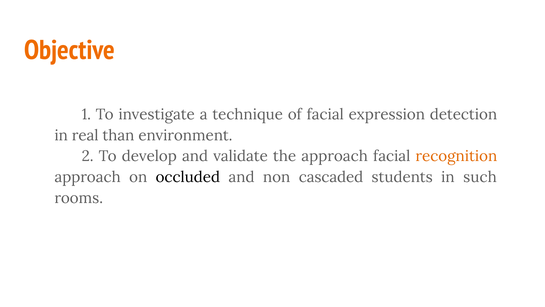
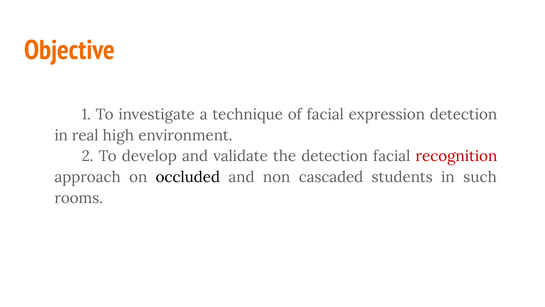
than: than -> high
the approach: approach -> detection
recognition colour: orange -> red
